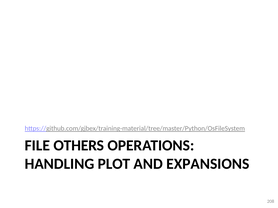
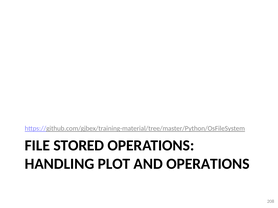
OTHERS: OTHERS -> STORED
AND EXPANSIONS: EXPANSIONS -> OPERATIONS
